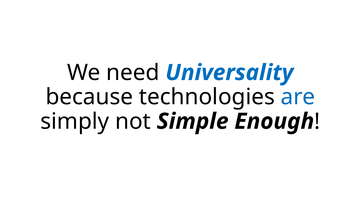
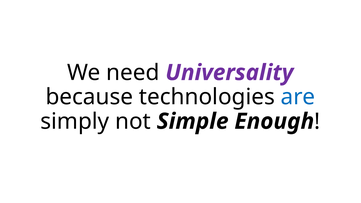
Universality colour: blue -> purple
